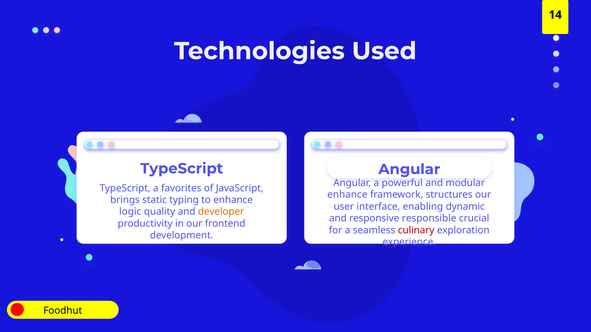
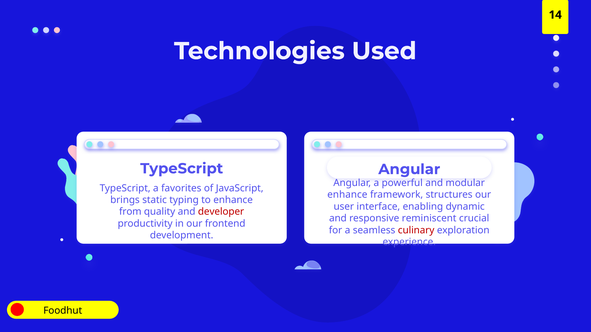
logic: logic -> from
developer colour: orange -> red
responsible: responsible -> reminiscent
